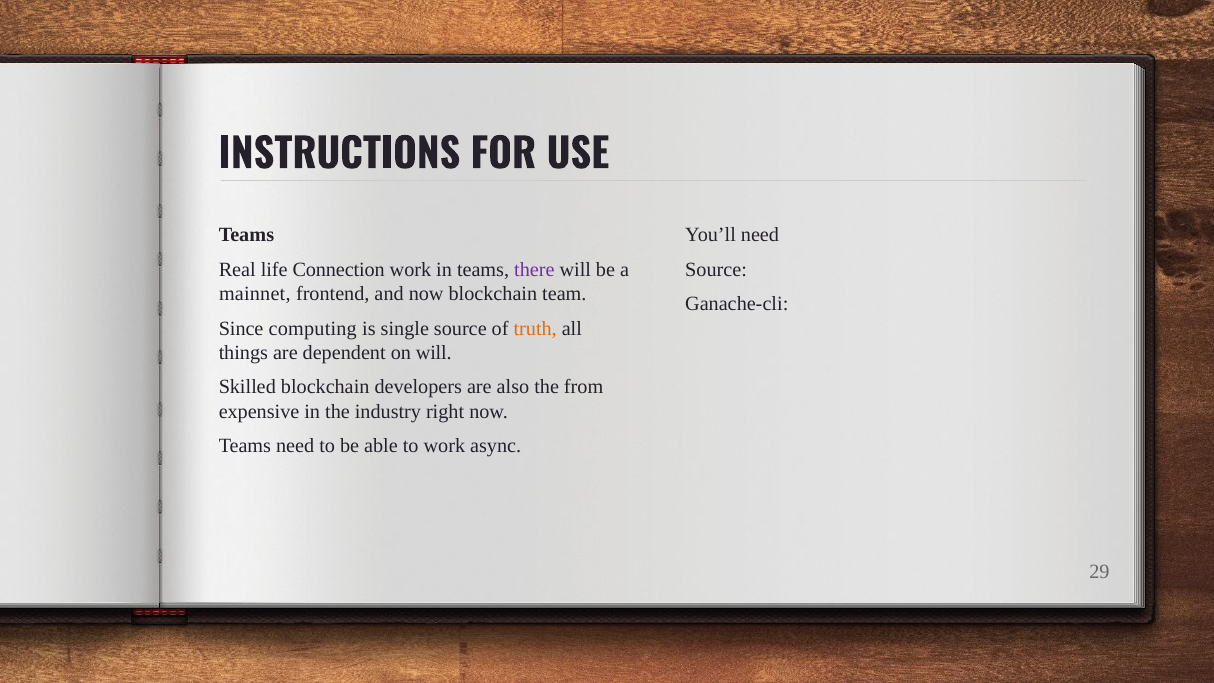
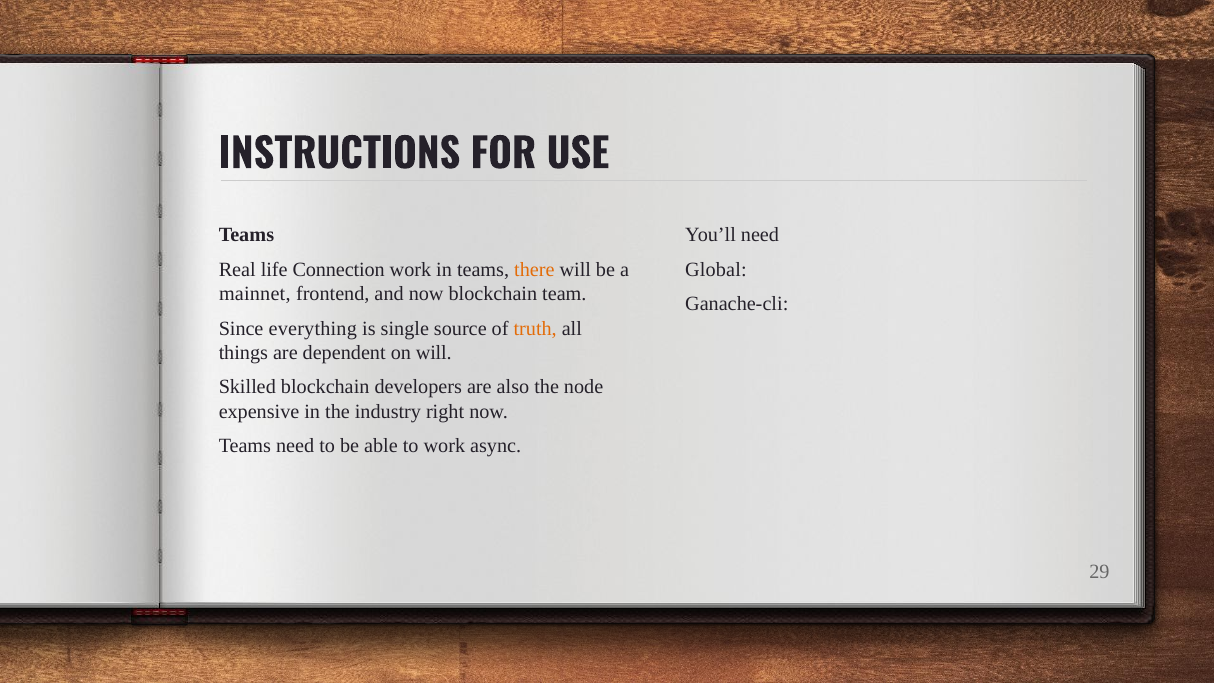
there colour: purple -> orange
Source at (716, 270): Source -> Global
computing: computing -> everything
from: from -> node
